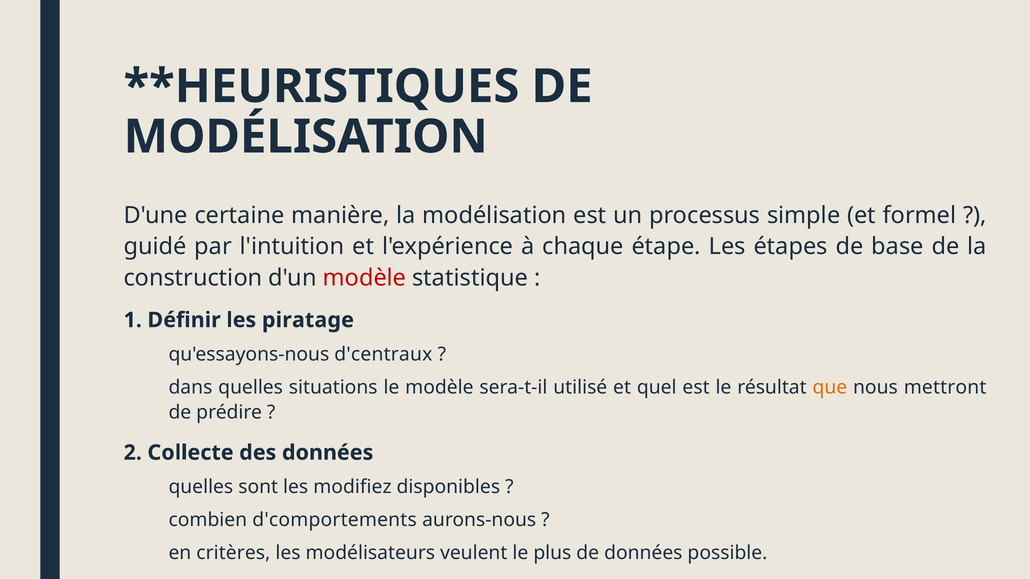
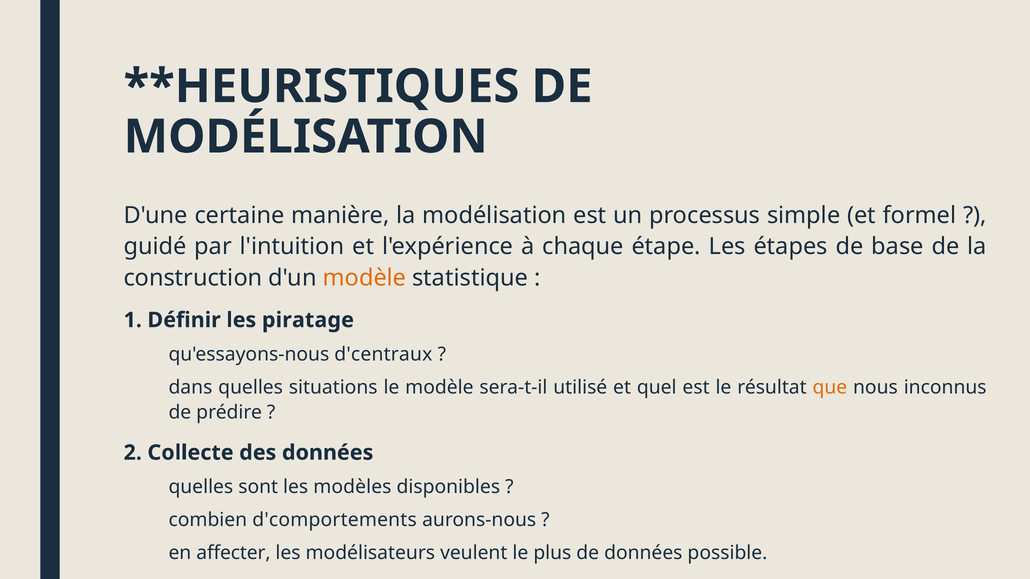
modèle at (364, 278) colour: red -> orange
mettront: mettront -> inconnus
modifiez: modifiez -> modèles
critères: critères -> affecter
